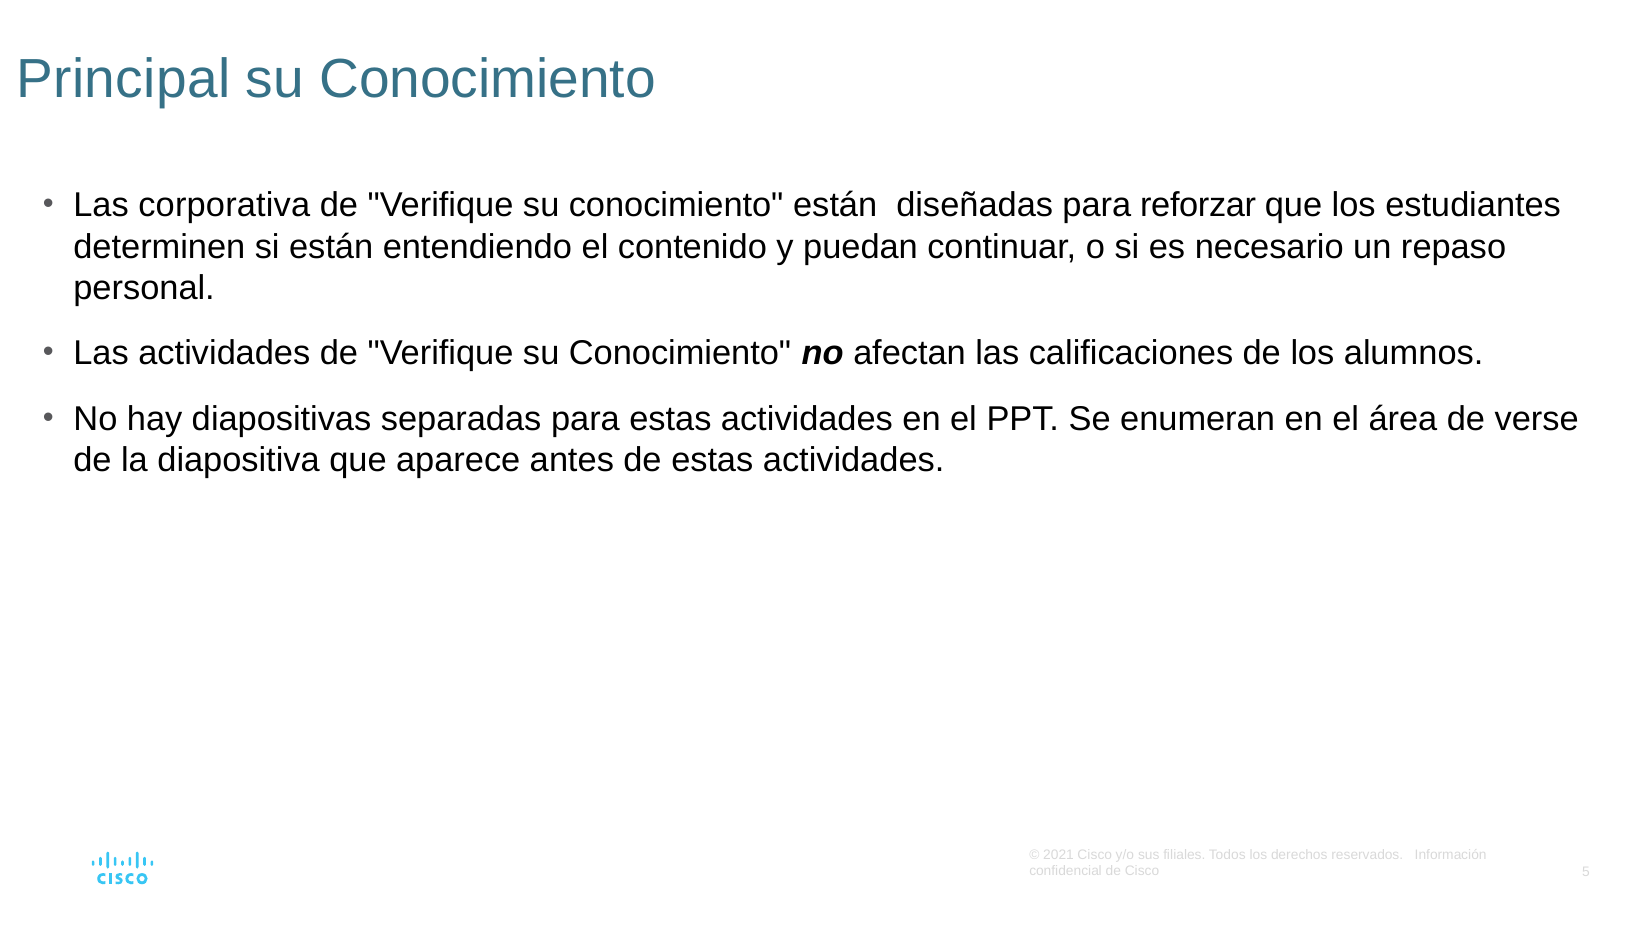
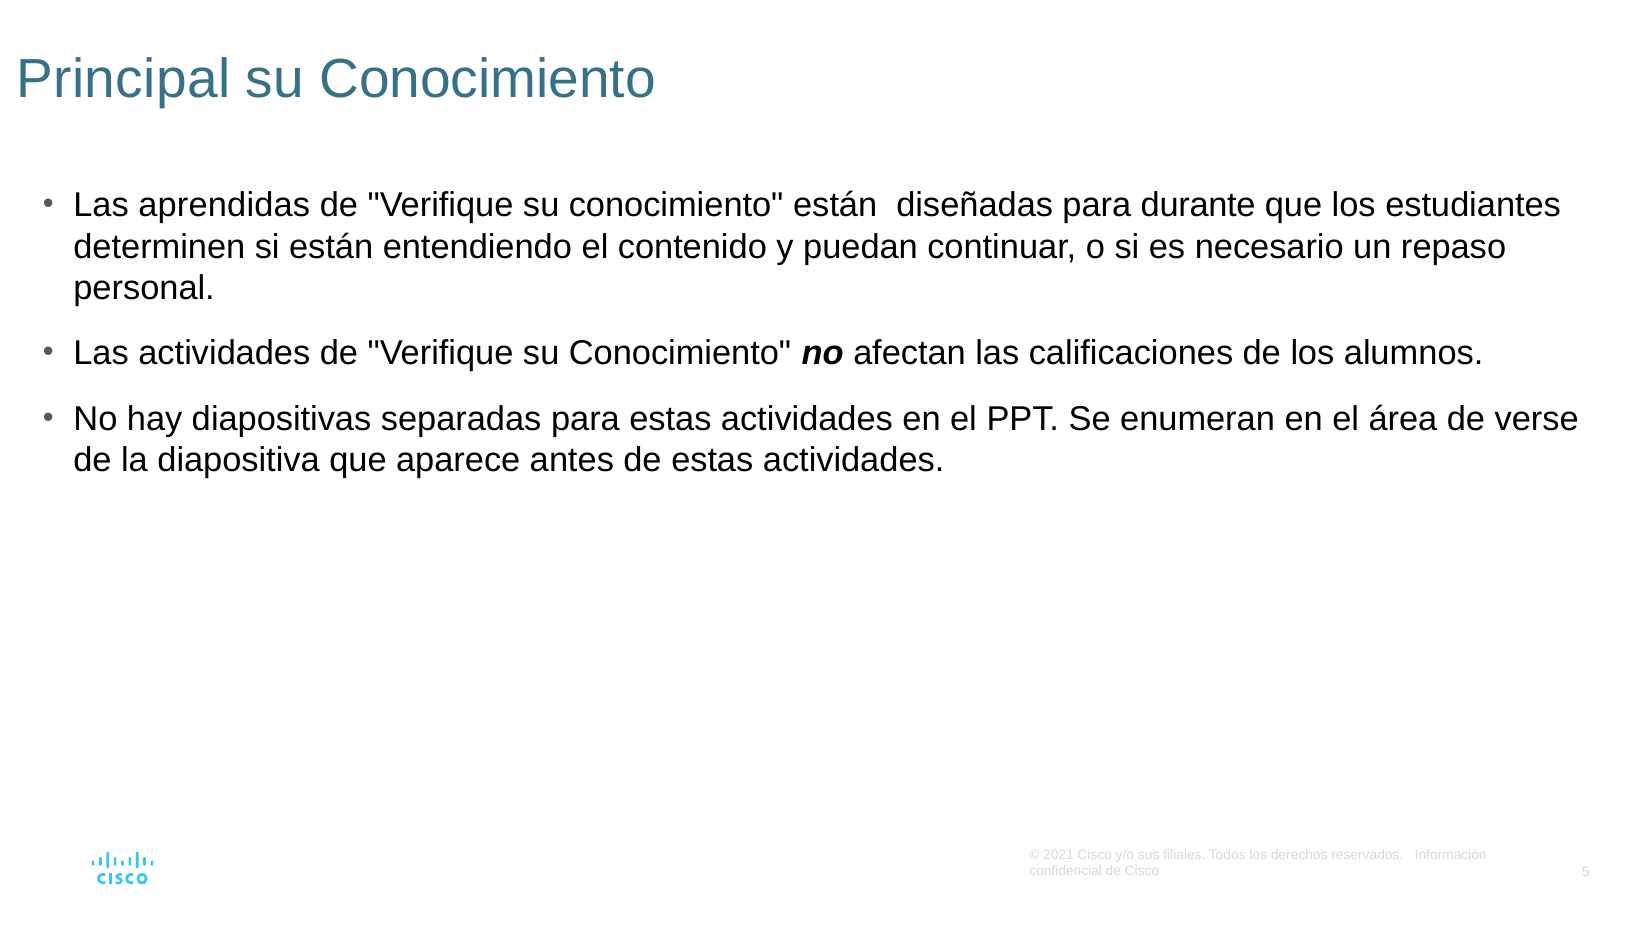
corporativa: corporativa -> aprendidas
reforzar: reforzar -> durante
